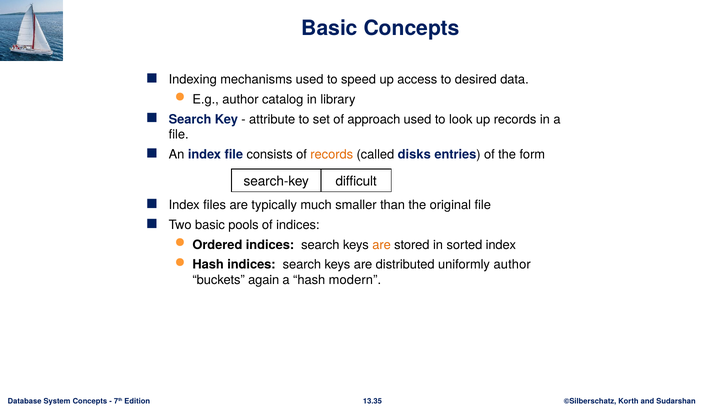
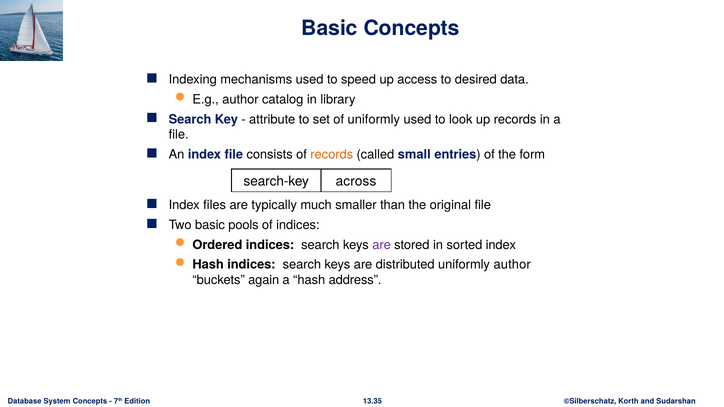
of approach: approach -> uniformly
disks: disks -> small
difficult: difficult -> across
are at (382, 245) colour: orange -> purple
modern: modern -> address
